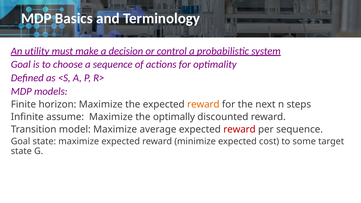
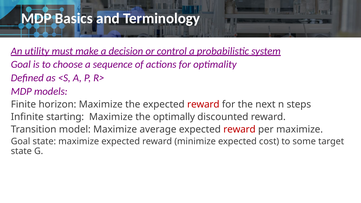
reward at (203, 104) colour: orange -> red
assume: assume -> starting
per sequence: sequence -> maximize
